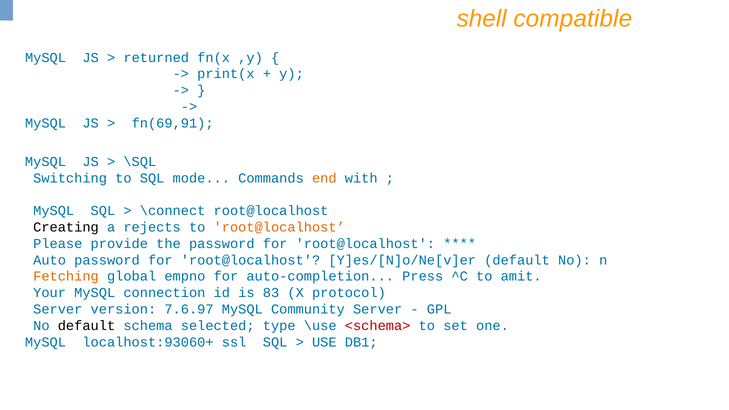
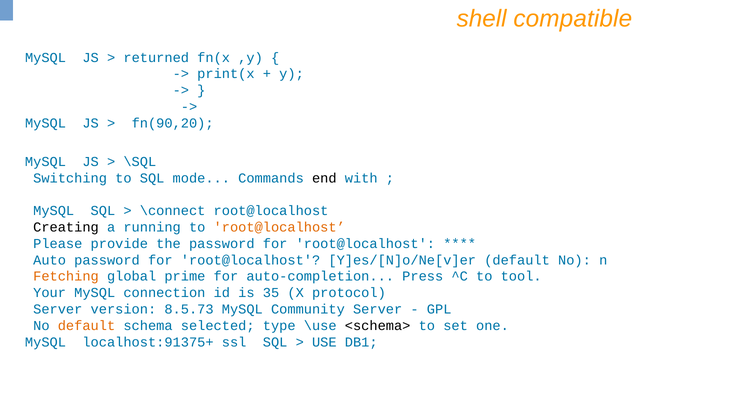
fn(69,91: fn(69,91 -> fn(90,20
end colour: orange -> black
rejects: rejects -> running
empno: empno -> prime
amit: amit -> tool
83: 83 -> 35
7.6.97: 7.6.97 -> 8.5.73
default at (86, 326) colour: black -> orange
<schema> colour: red -> black
localhost:93060+: localhost:93060+ -> localhost:91375+
